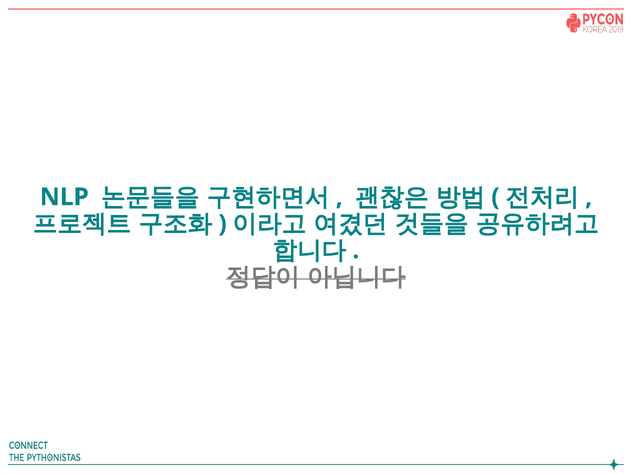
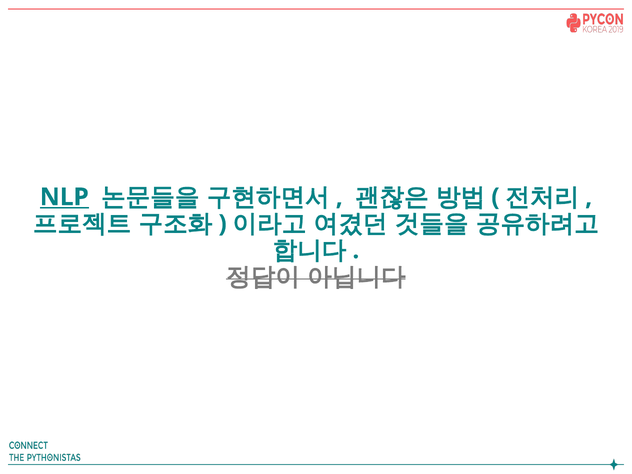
NLP underline: none -> present
